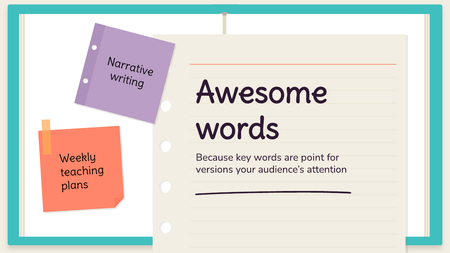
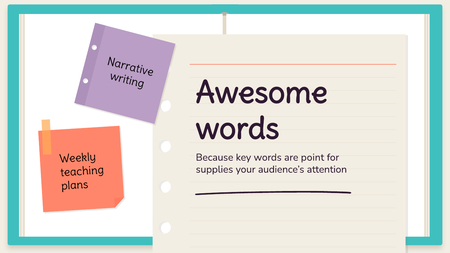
versions: versions -> supplies
